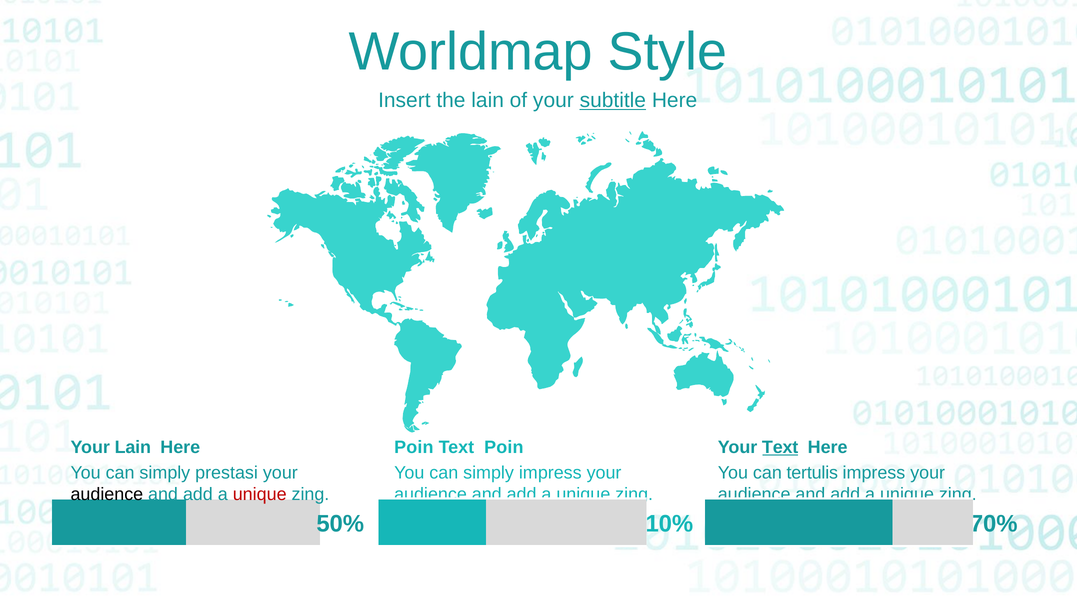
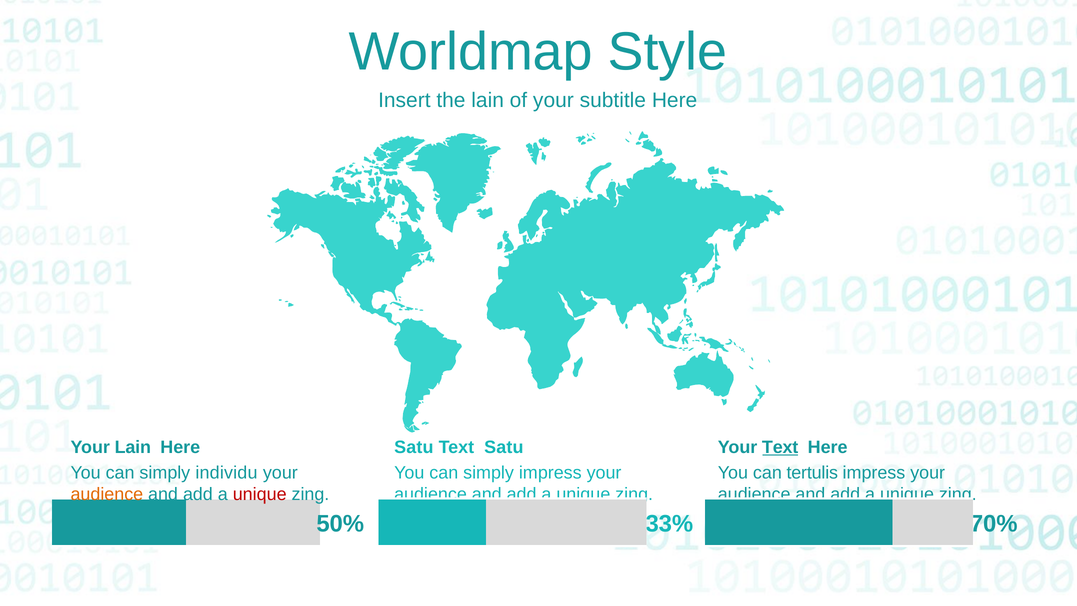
subtitle underline: present -> none
Poin at (414, 447): Poin -> Satu
Text Poin: Poin -> Satu
prestasi: prestasi -> individu
audience at (107, 494) colour: black -> orange
10%: 10% -> 33%
